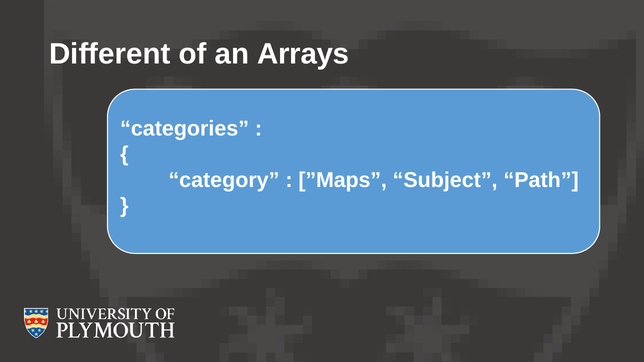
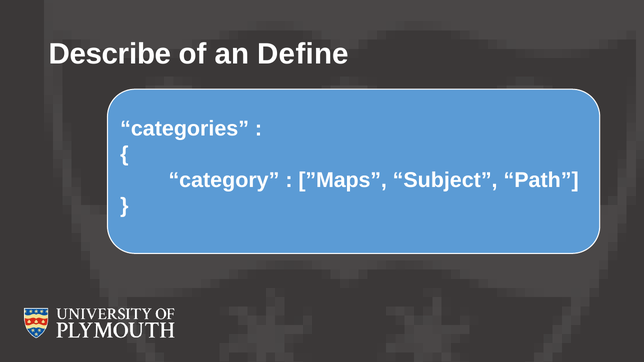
Different: Different -> Describe
Arrays: Arrays -> Define
